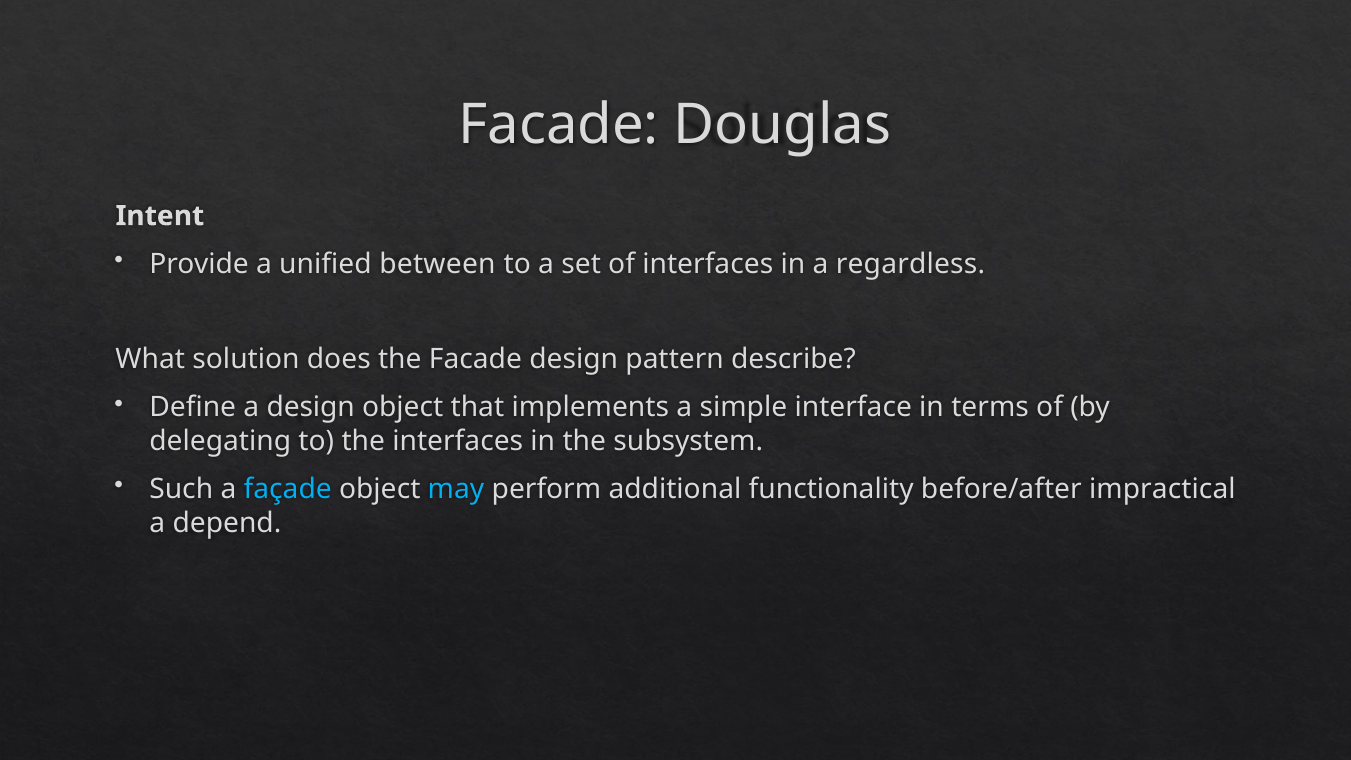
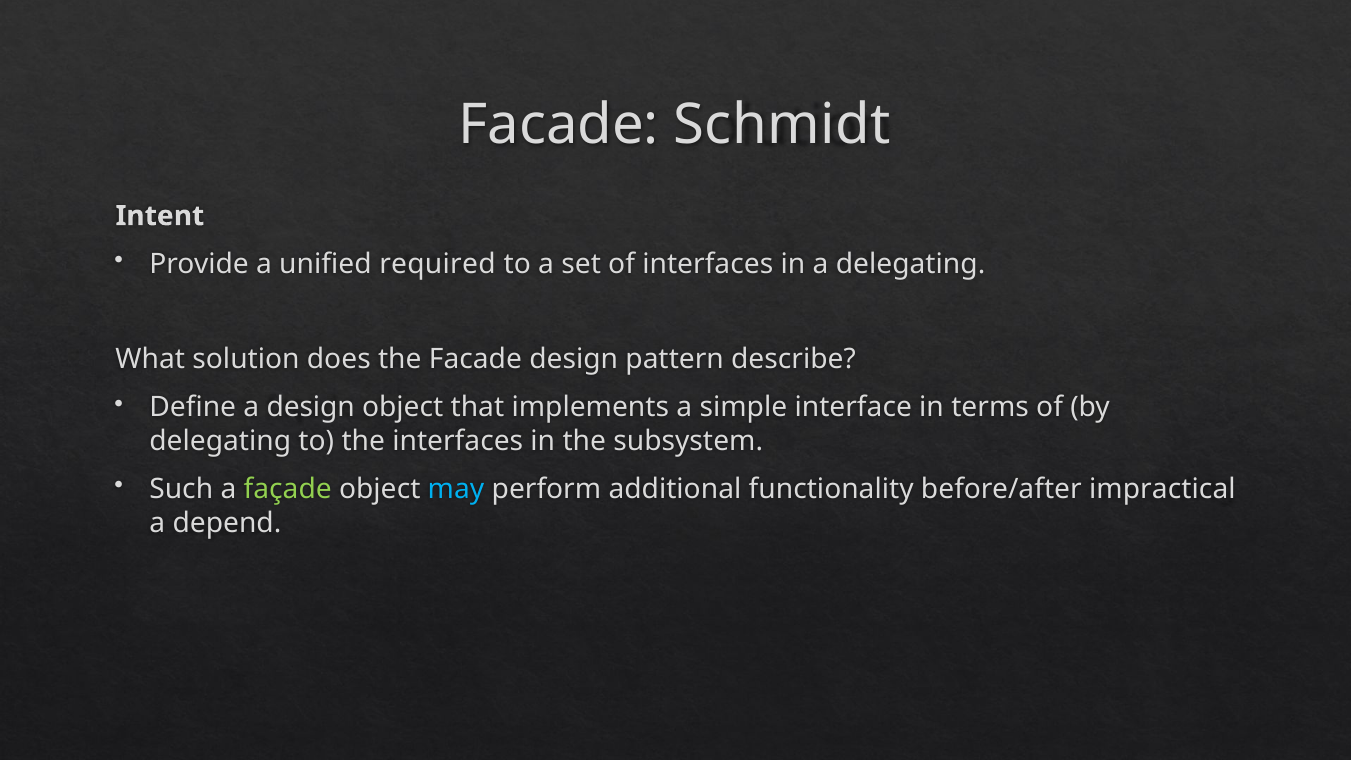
Douglas: Douglas -> Schmidt
between: between -> required
a regardless: regardless -> delegating
façade colour: light blue -> light green
